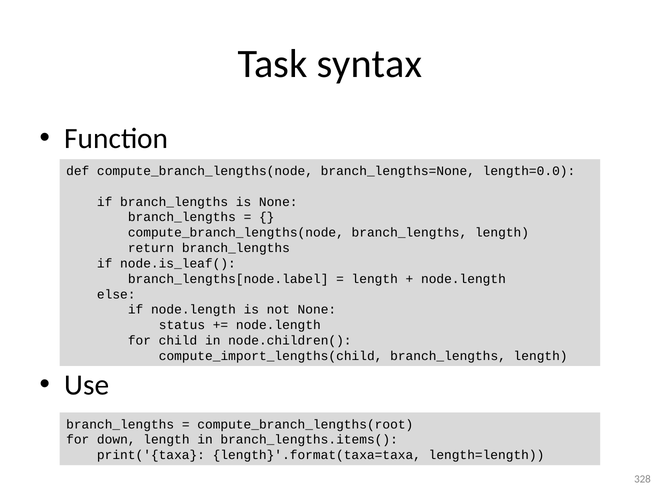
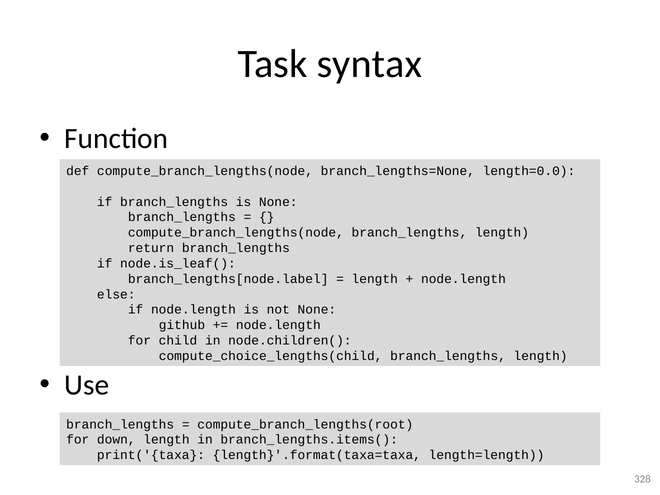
status: status -> github
compute_import_lengths(child: compute_import_lengths(child -> compute_choice_lengths(child
